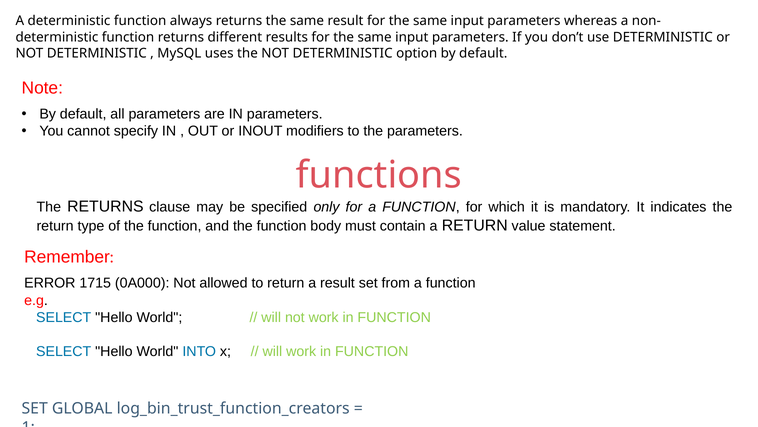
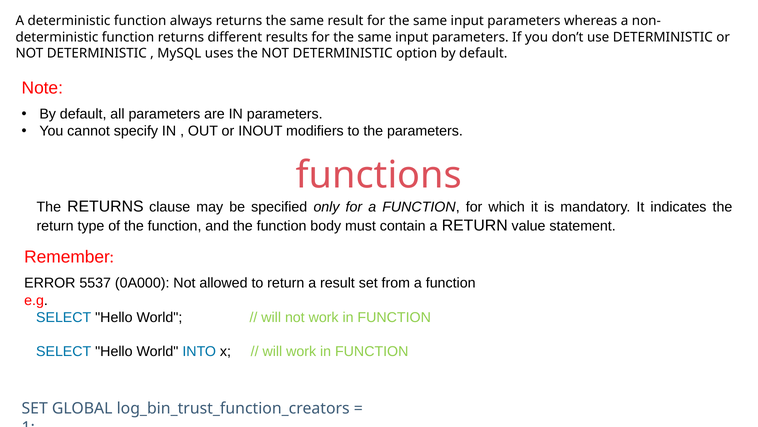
1715: 1715 -> 5537
